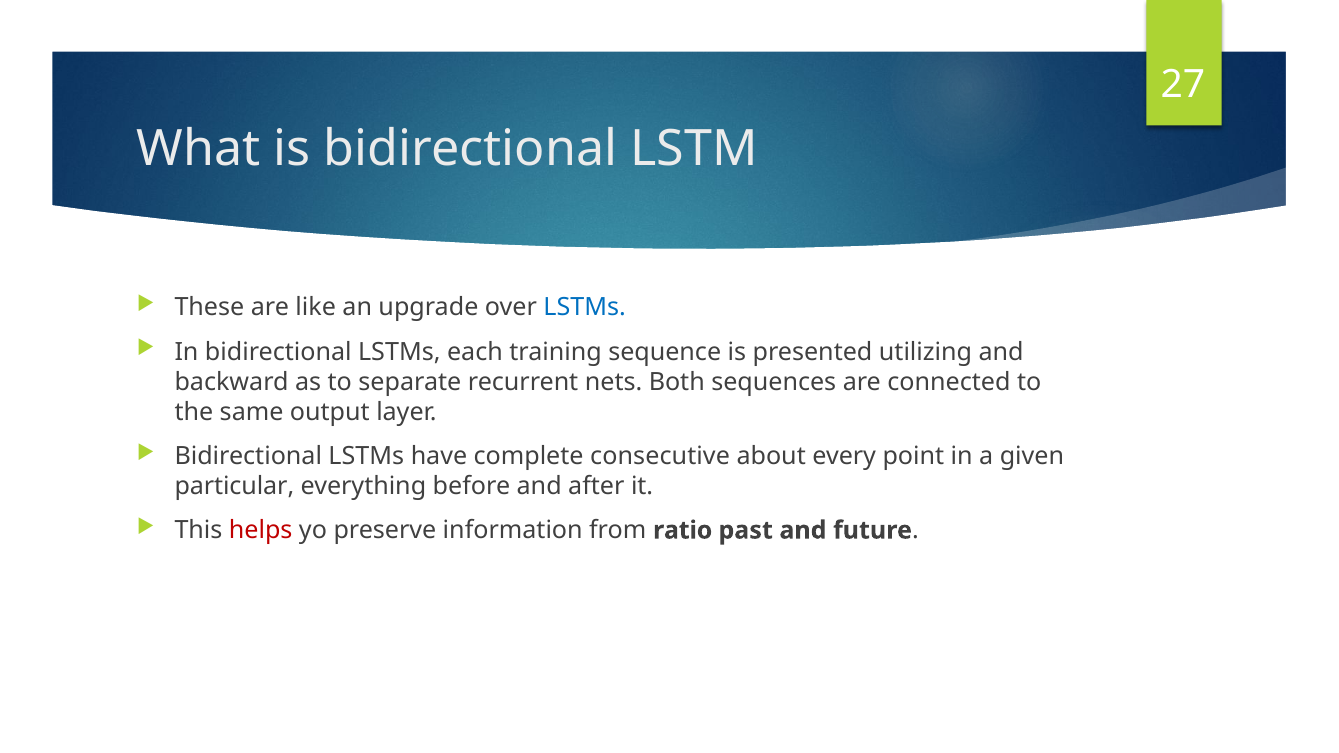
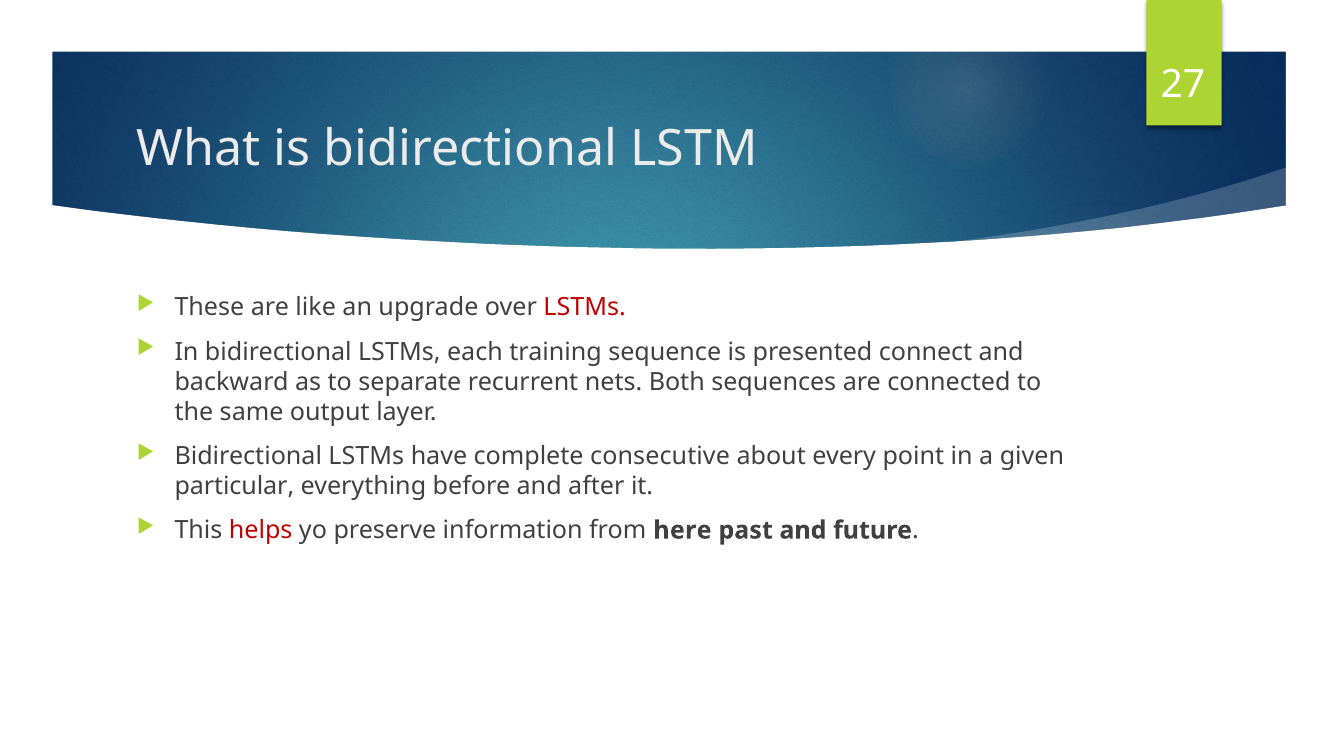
LSTMs at (585, 308) colour: blue -> red
utilizing: utilizing -> connect
ratio: ratio -> here
